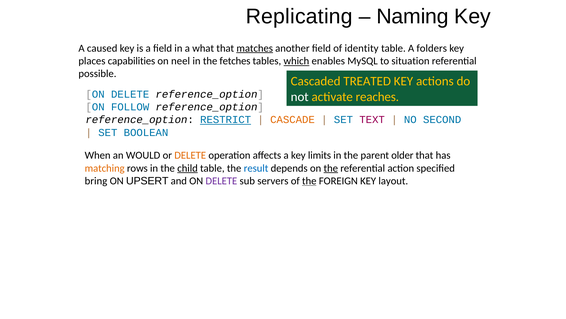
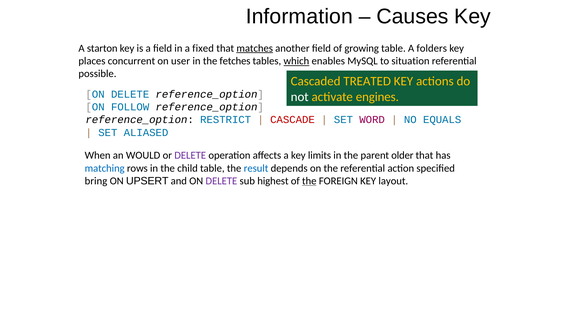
Replicating: Replicating -> Information
Naming: Naming -> Causes
caused: caused -> starton
what: what -> fixed
identity: identity -> growing
capabilities: capabilities -> concurrent
neel: neel -> user
reaches: reaches -> engines
RESTRICT underline: present -> none
CASCADE colour: orange -> red
TEXT: TEXT -> WORD
SECOND: SECOND -> EQUALS
BOOLEAN: BOOLEAN -> ALIASED
DELETE at (190, 155) colour: orange -> purple
matching colour: orange -> blue
child underline: present -> none
the at (331, 168) underline: present -> none
servers: servers -> highest
